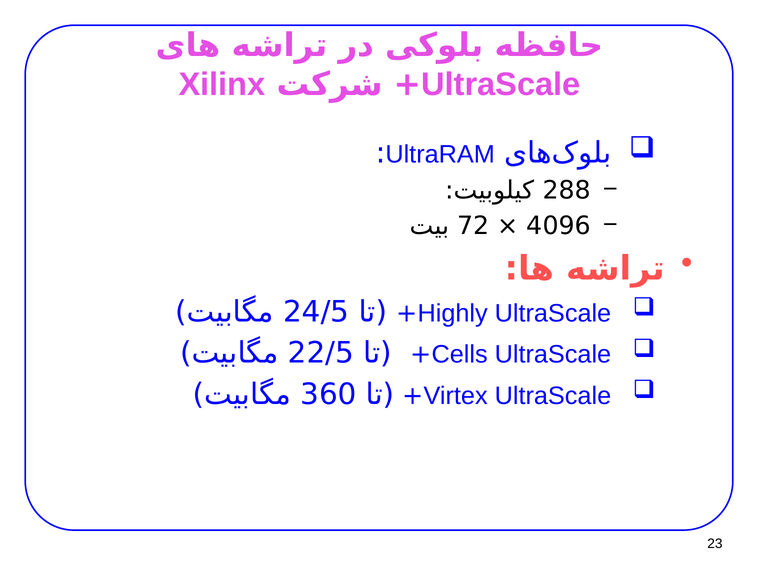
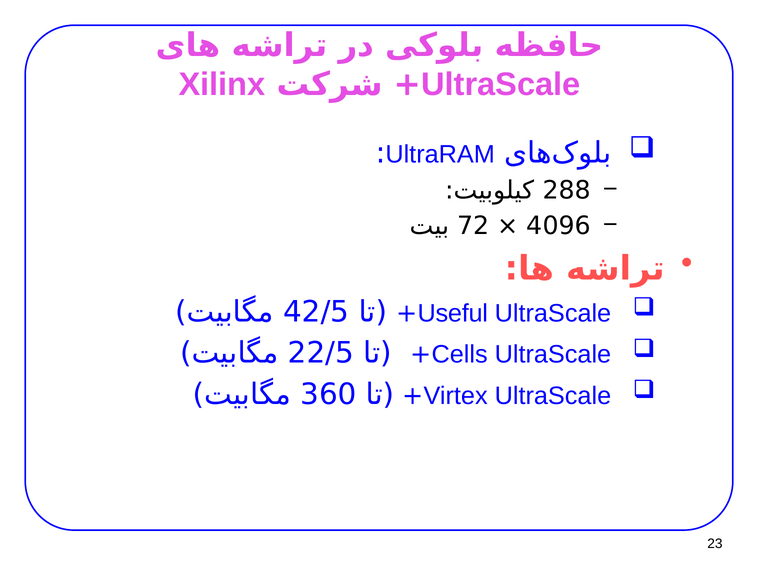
24/5: 24/5 -> 42/5
Highly: Highly -> Useful
